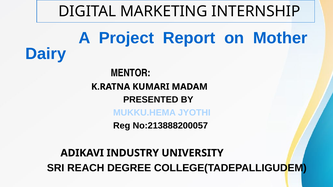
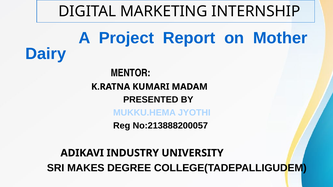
REACH: REACH -> MAKES
